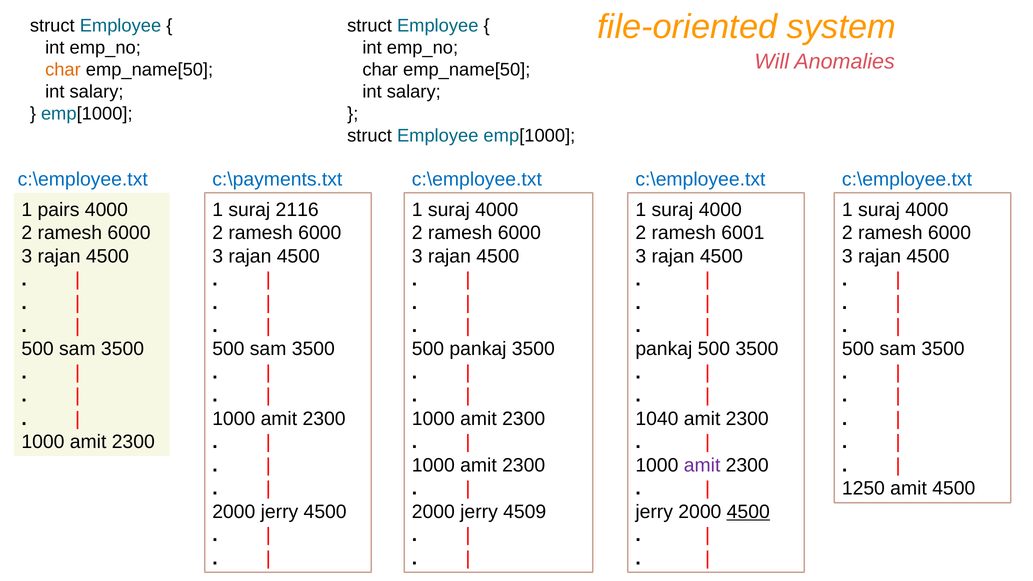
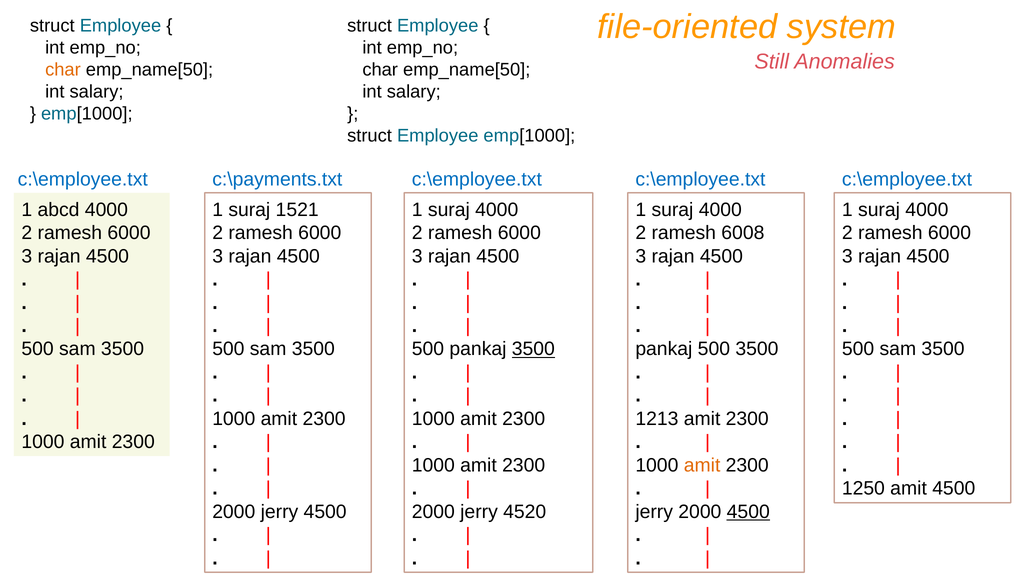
Will: Will -> Still
pairs: pairs -> abcd
2116: 2116 -> 1521
6001: 6001 -> 6008
3500 at (533, 349) underline: none -> present
1040: 1040 -> 1213
amit at (702, 465) colour: purple -> orange
4509: 4509 -> 4520
